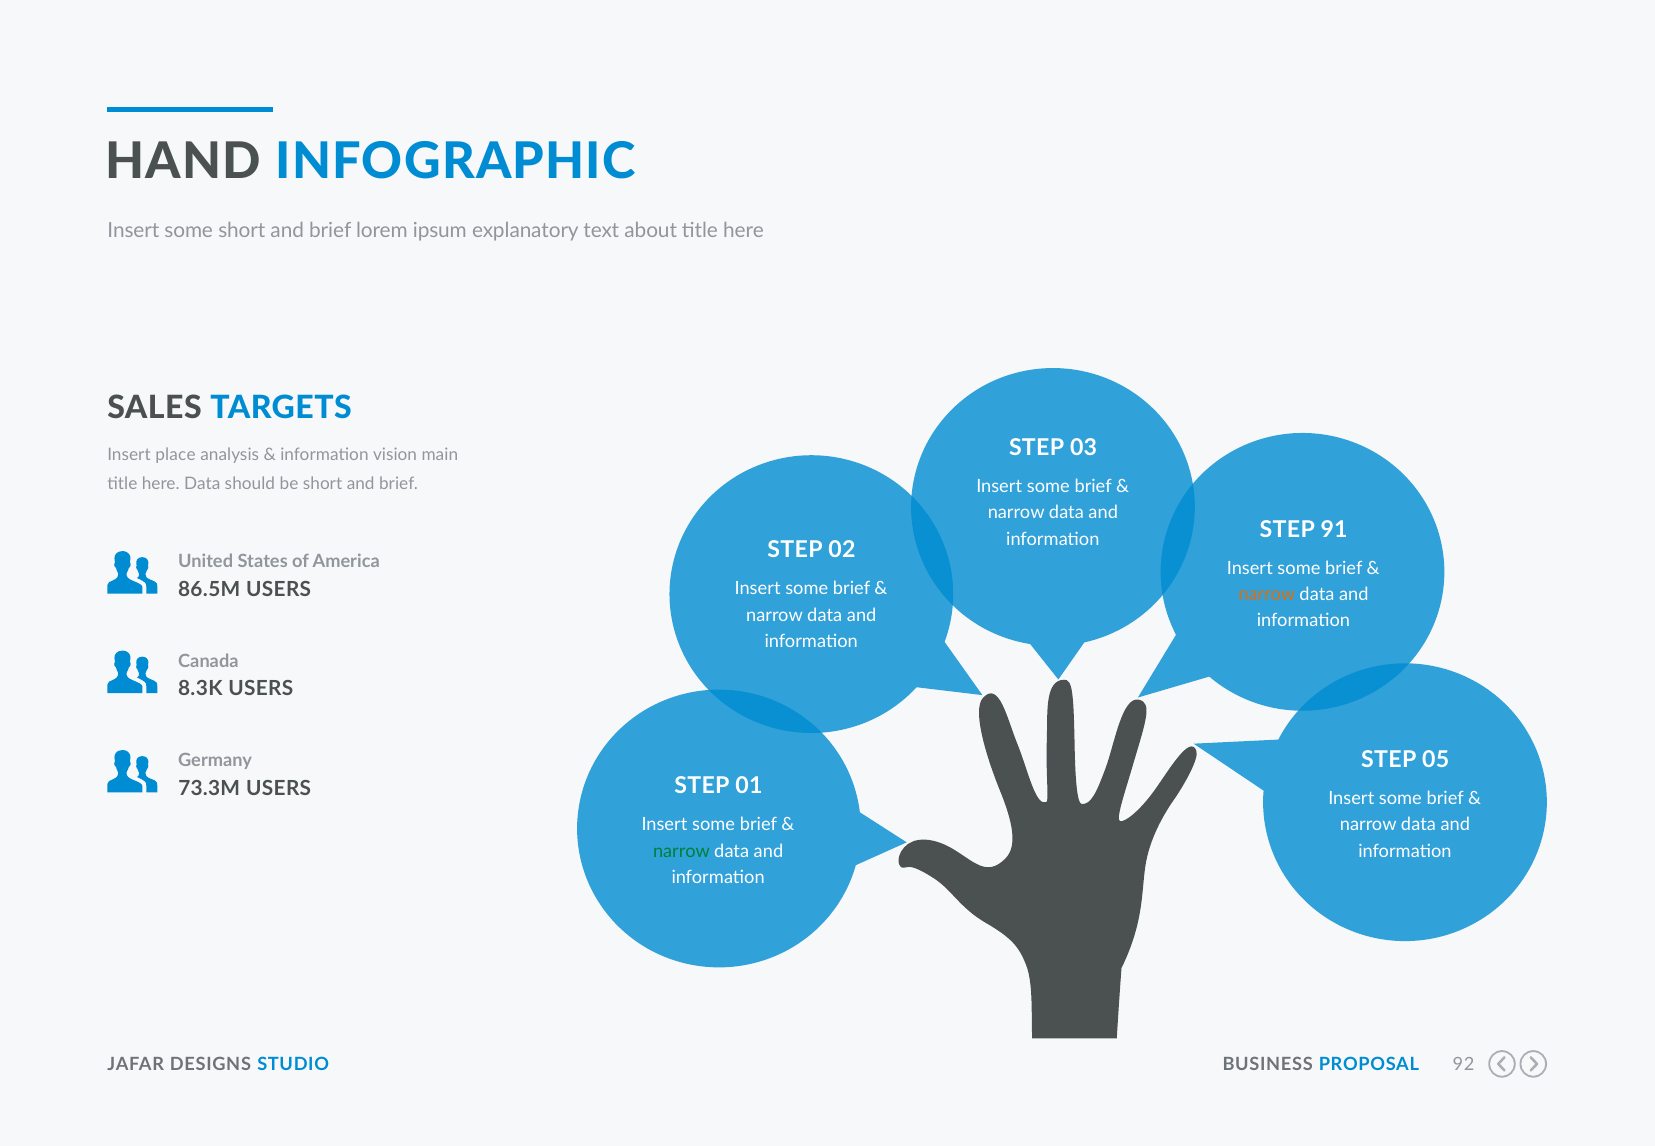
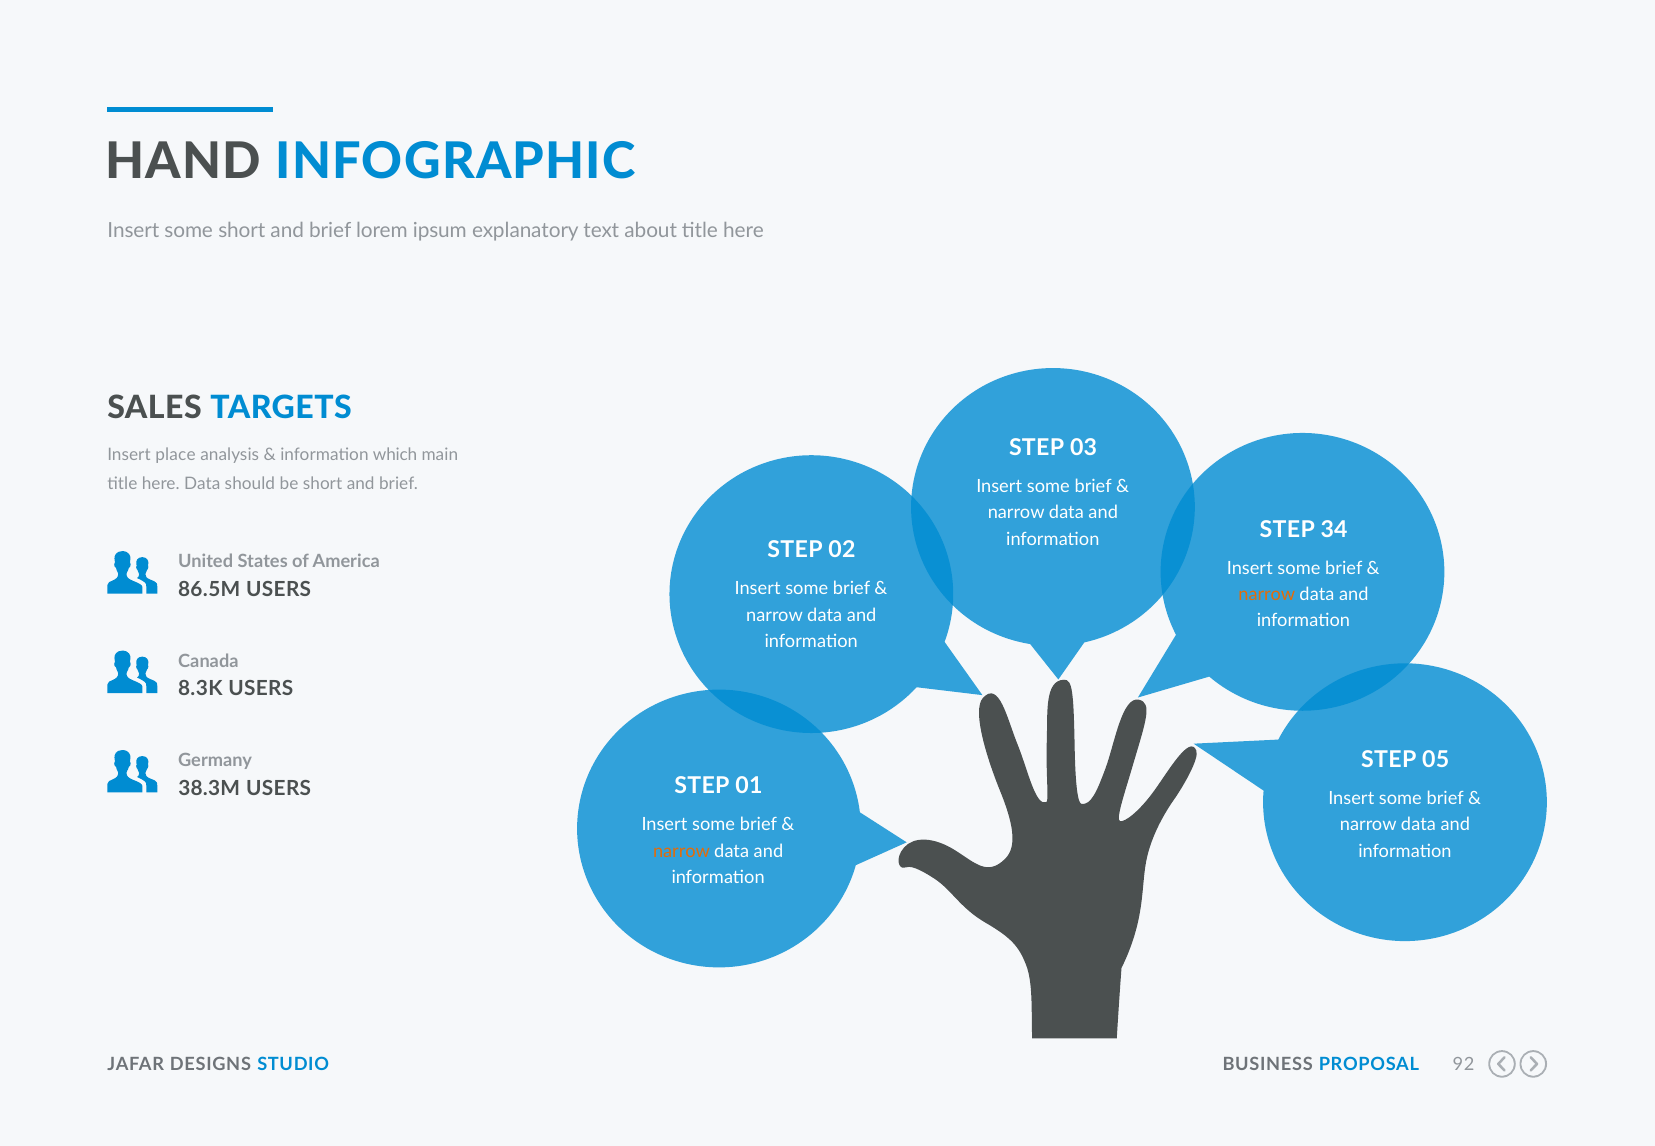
vision: vision -> which
91: 91 -> 34
73.3M: 73.3M -> 38.3M
narrow at (682, 851) colour: green -> orange
